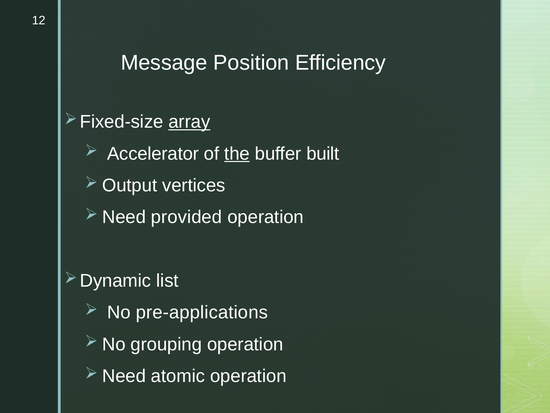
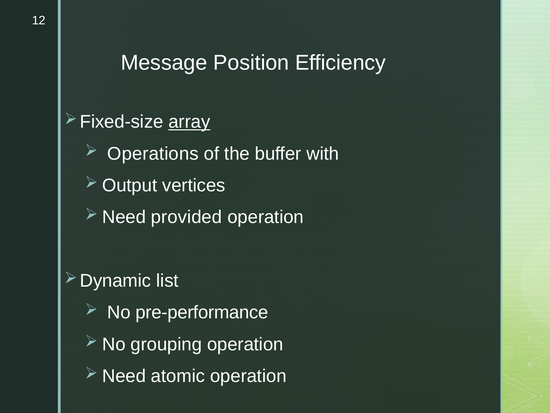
Accelerator: Accelerator -> Operations
the underline: present -> none
built: built -> with
pre-applications: pre-applications -> pre-performance
